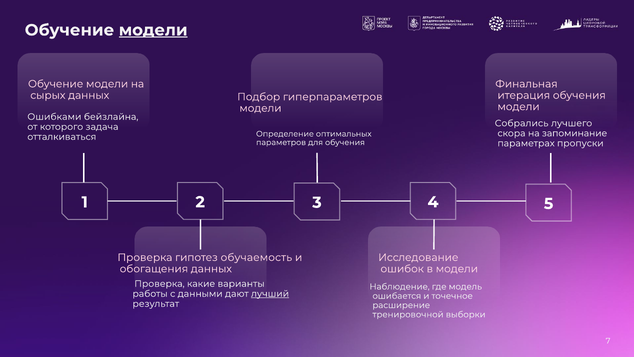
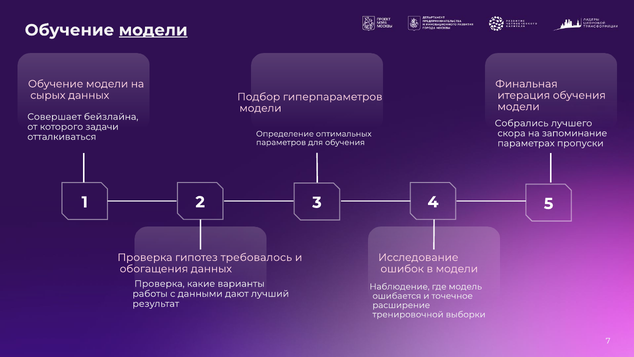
Ошибками: Ошибками -> Совершает
задача: задача -> задачи
обучаемость: обучаемость -> требовалось
лучший underline: present -> none
